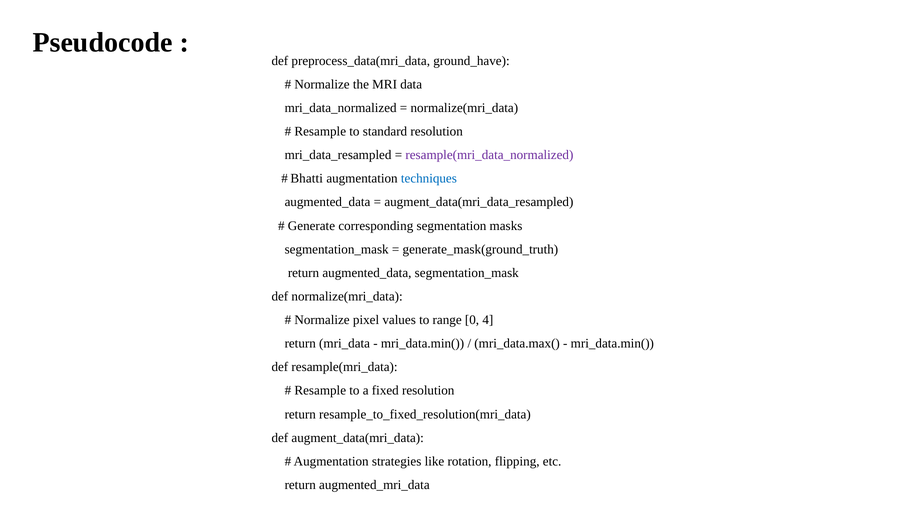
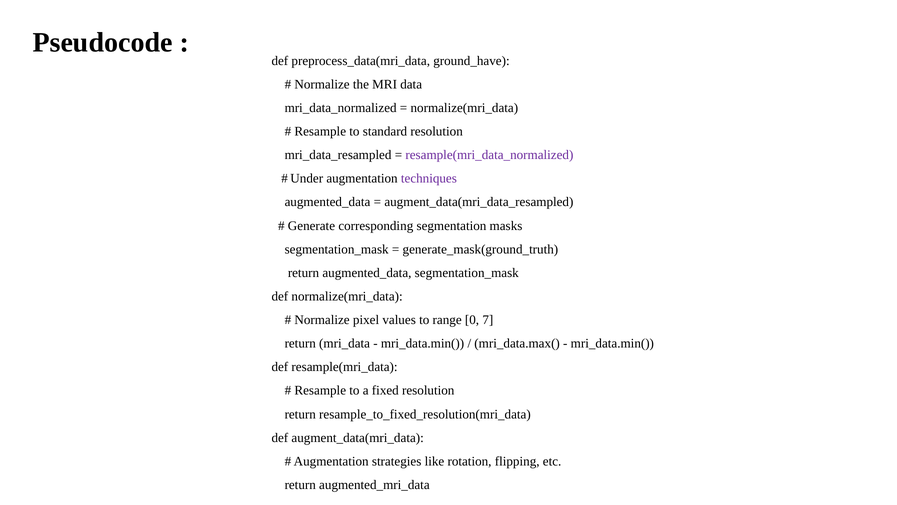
Bhatti: Bhatti -> Under
techniques colour: blue -> purple
4: 4 -> 7
